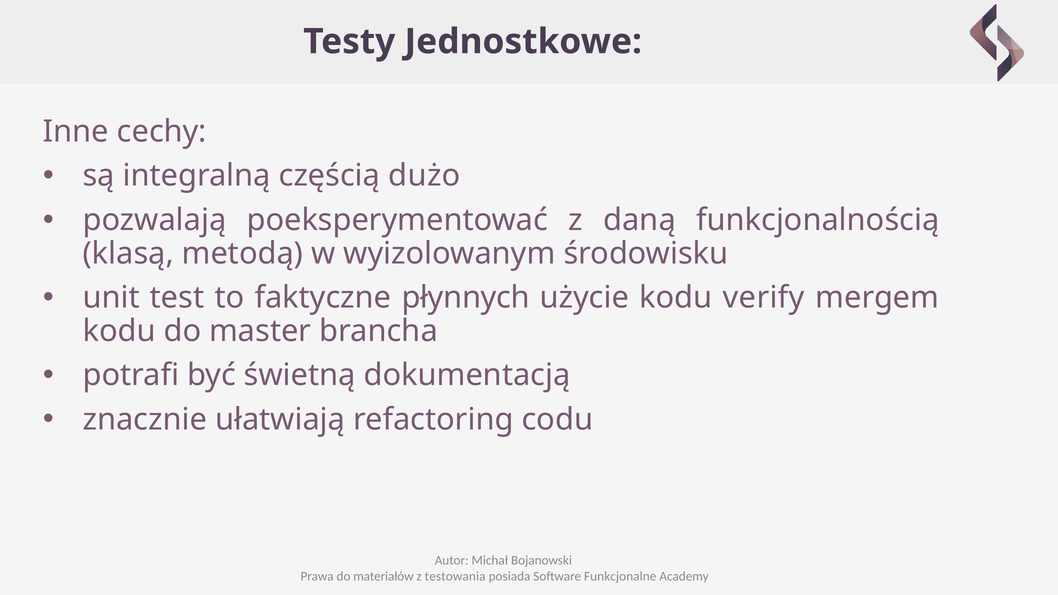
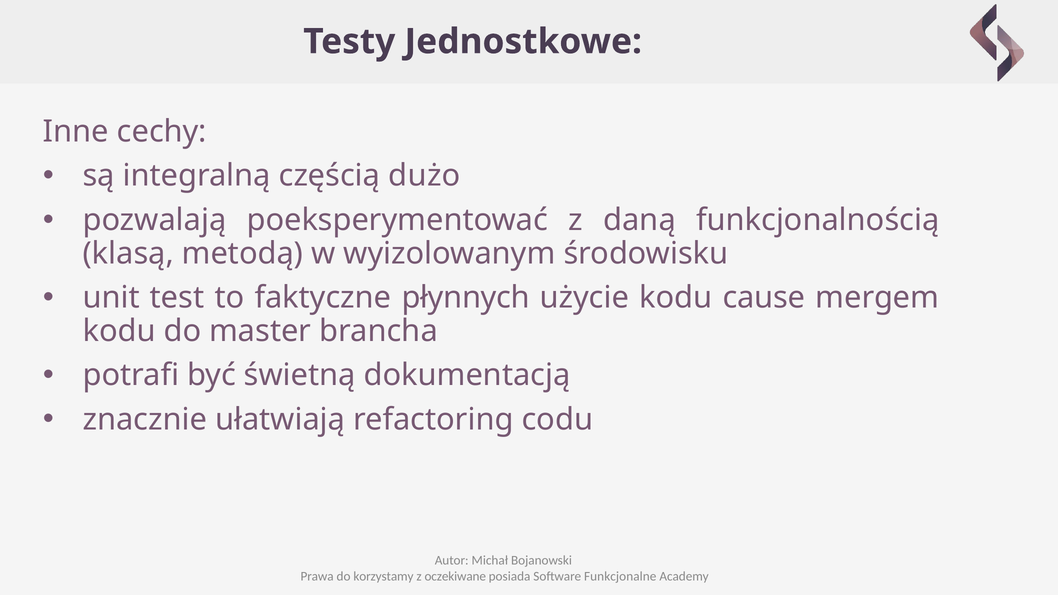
verify: verify -> cause
materiałów: materiałów -> korzystamy
testowania: testowania -> oczekiwane
